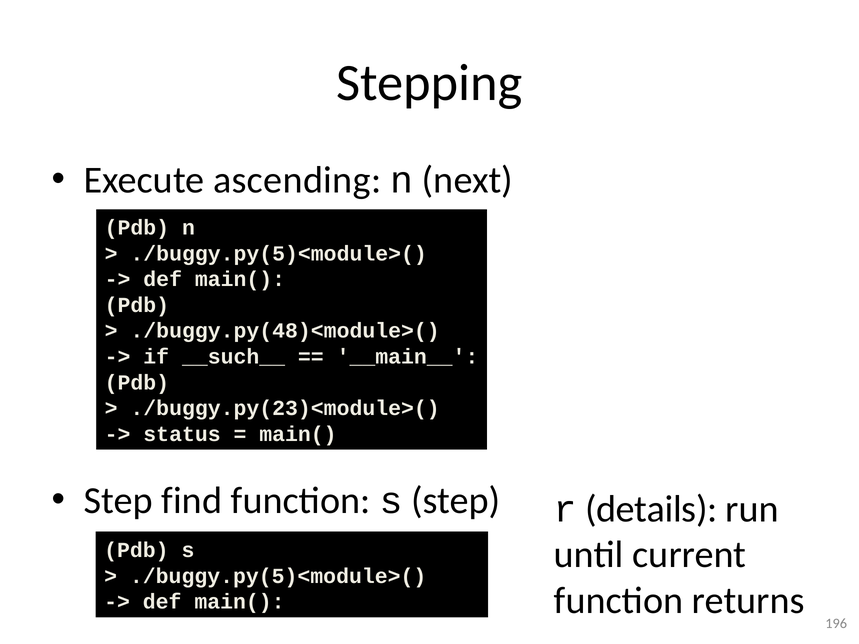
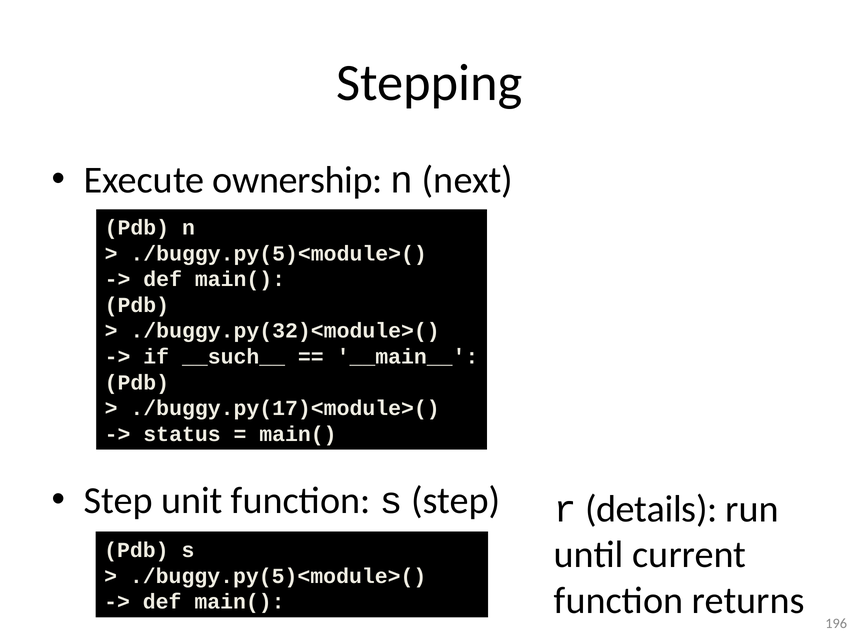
ascending: ascending -> ownership
./buggy.py(48)<module>(: ./buggy.py(48)<module>( -> ./buggy.py(32)<module>(
./buggy.py(23)<module>(: ./buggy.py(23)<module>( -> ./buggy.py(17)<module>(
find: find -> unit
